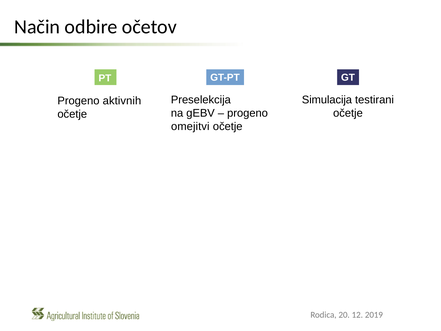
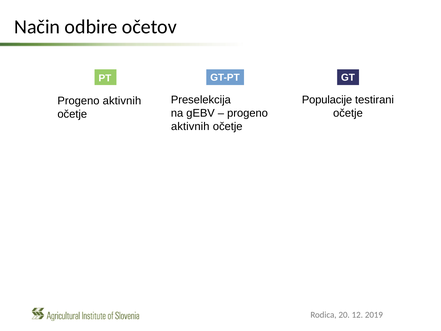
Simulacija: Simulacija -> Populacije
omejitvi at (190, 126): omejitvi -> aktivnih
